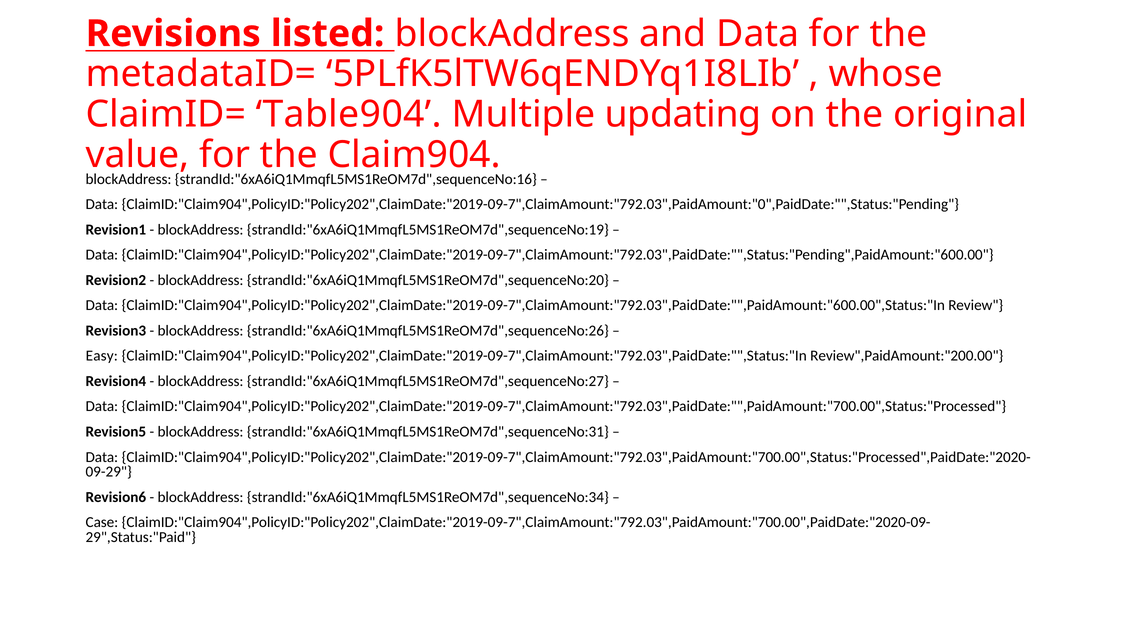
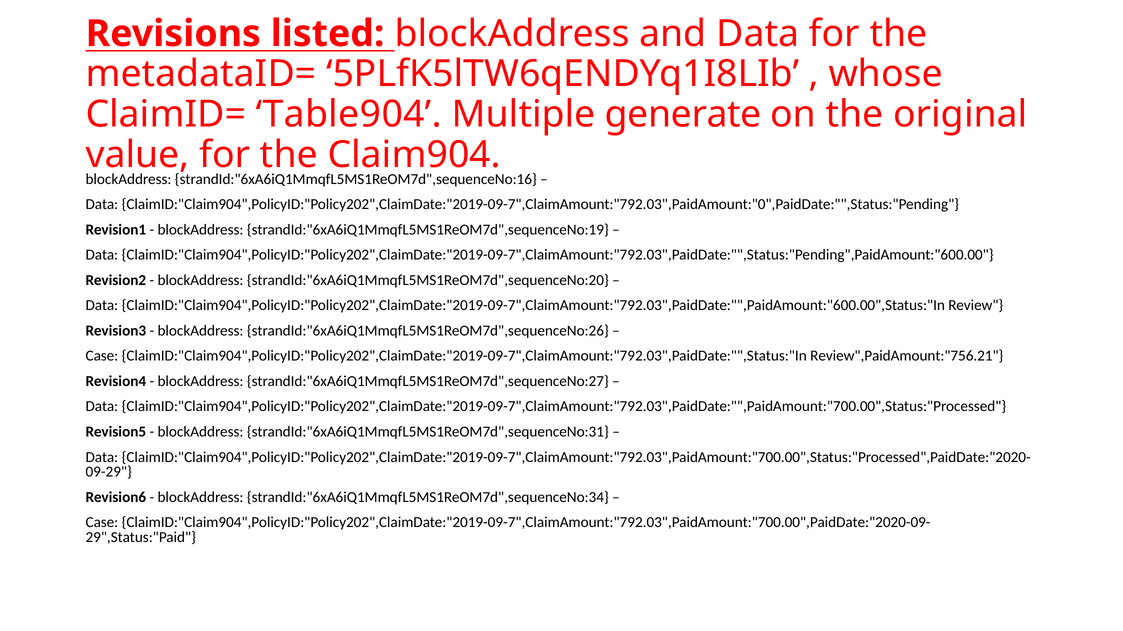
updating: updating -> generate
Easy at (102, 356): Easy -> Case
Review",PaidAmount:"200.00: Review",PaidAmount:"200.00 -> Review",PaidAmount:"756.21
